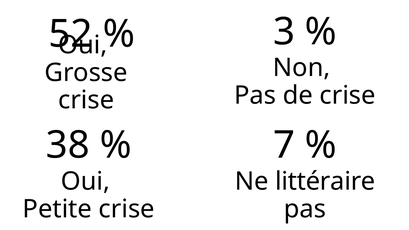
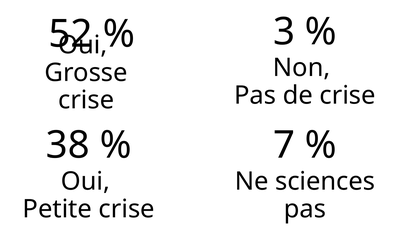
littéraire: littéraire -> sciences
